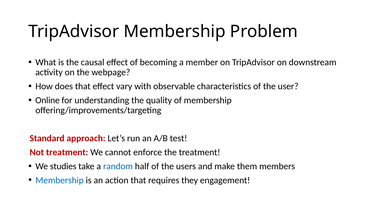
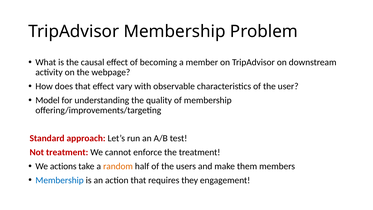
Online: Online -> Model
studies: studies -> actions
random colour: blue -> orange
